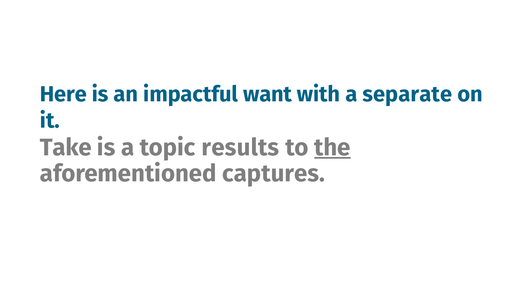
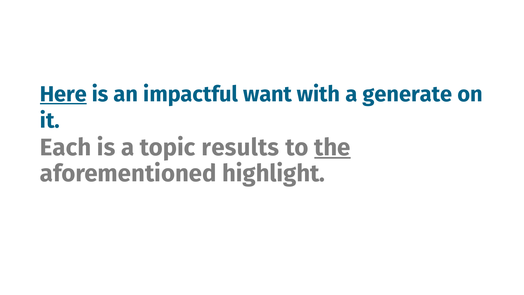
Here underline: none -> present
separate: separate -> generate
Take: Take -> Each
captures: captures -> highlight
